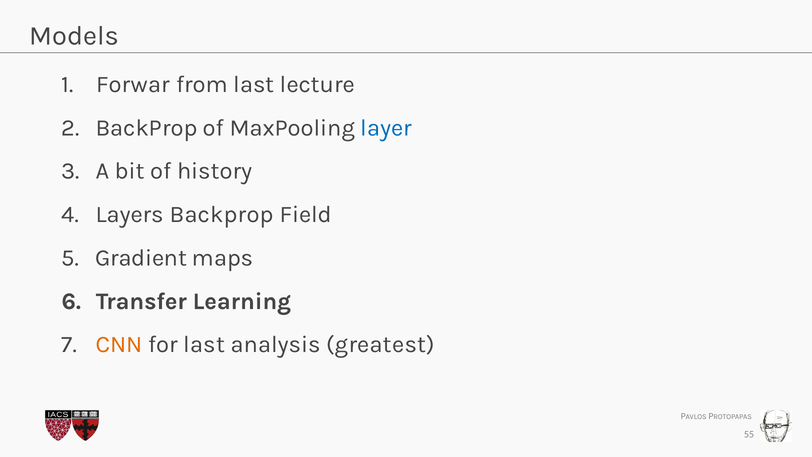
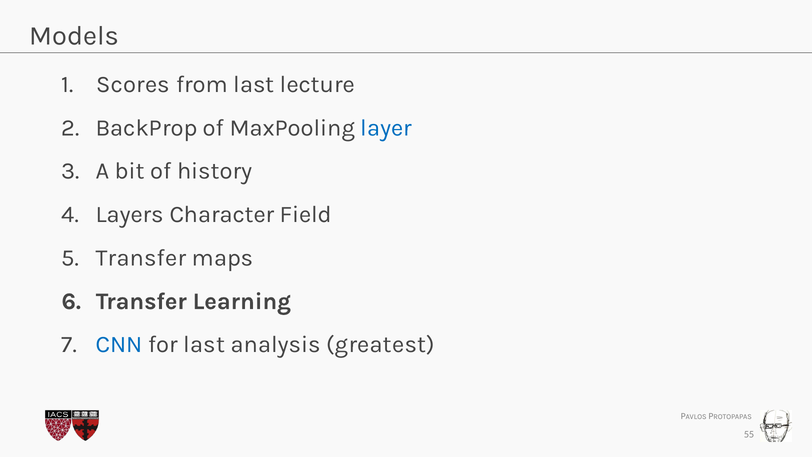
Forwar: Forwar -> Scores
Layers Backprop: Backprop -> Character
Gradient at (141, 258): Gradient -> Transfer
CNN colour: orange -> blue
